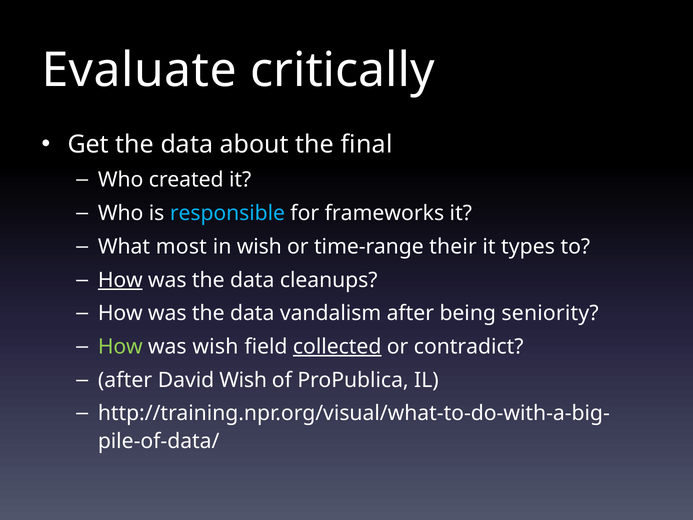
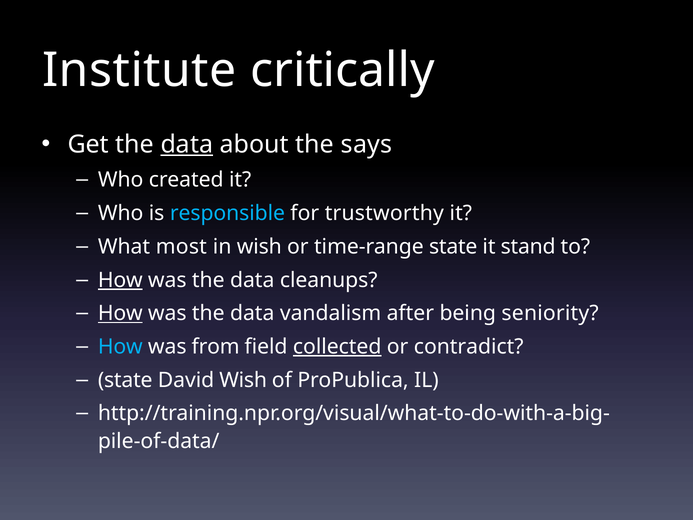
Evaluate: Evaluate -> Institute
data at (187, 145) underline: none -> present
final: final -> says
frameworks: frameworks -> trustworthy
time-range their: their -> state
types: types -> stand
How at (120, 313) underline: none -> present
How at (120, 347) colour: light green -> light blue
was wish: wish -> from
after at (125, 380): after -> state
